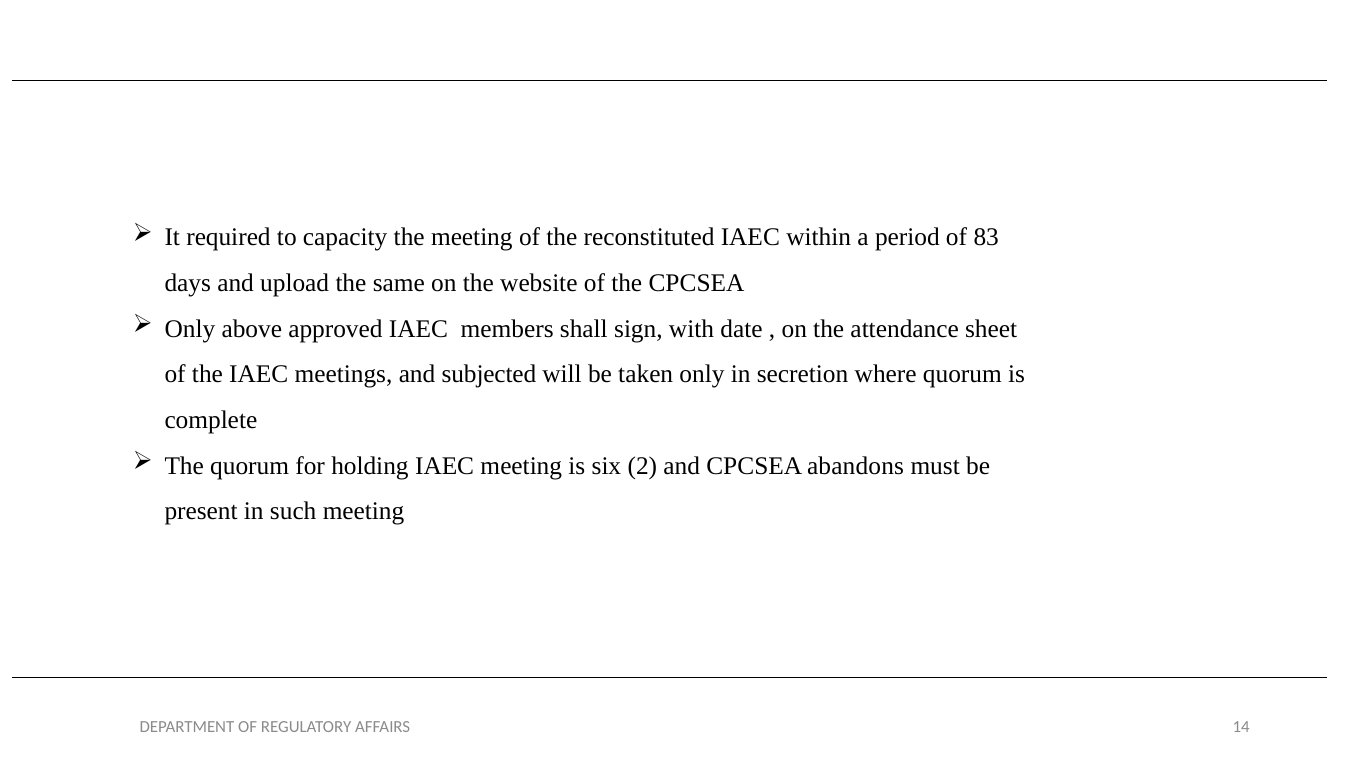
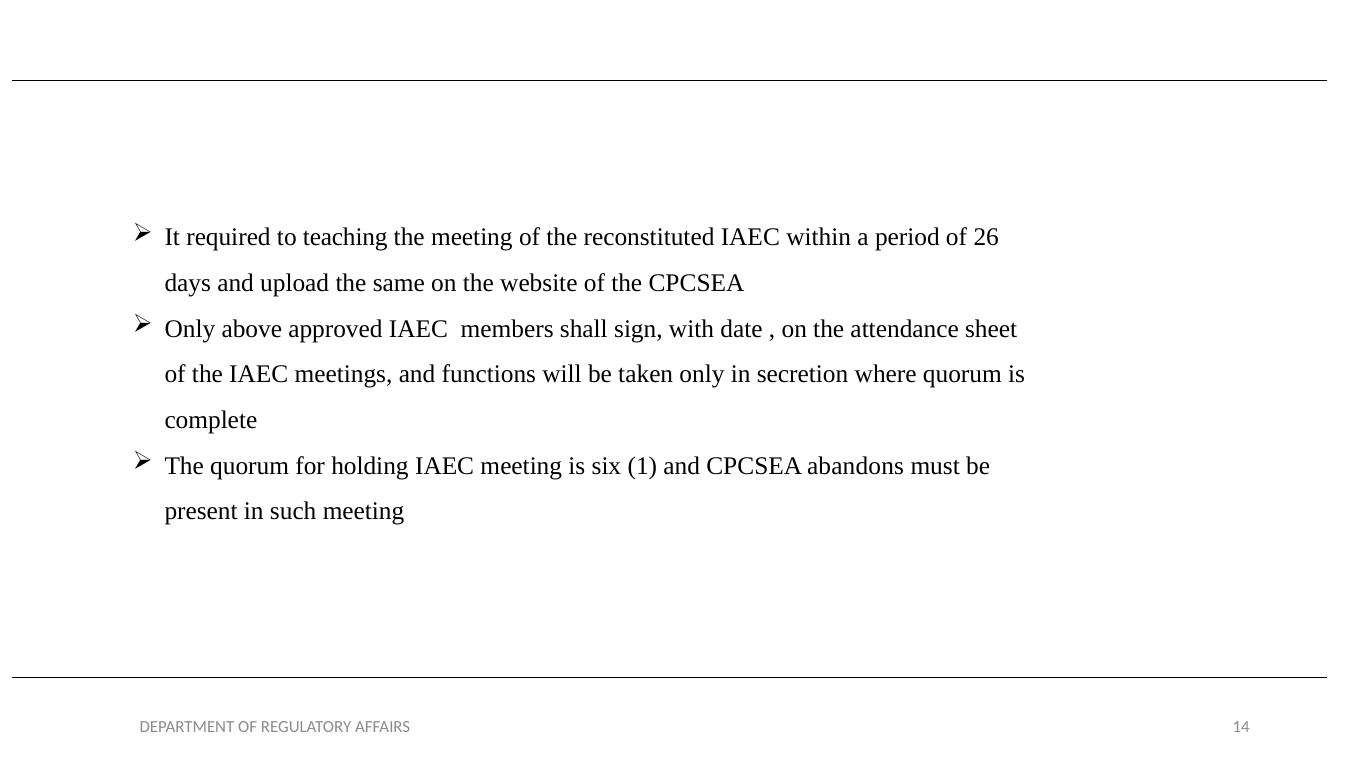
capacity: capacity -> teaching
83: 83 -> 26
subjected: subjected -> functions
2: 2 -> 1
